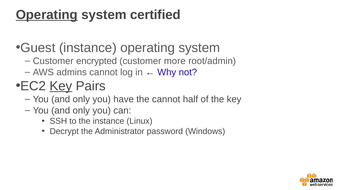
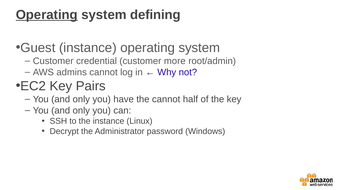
certified: certified -> defining
encrypted: encrypted -> credential
Key at (61, 86) underline: present -> none
